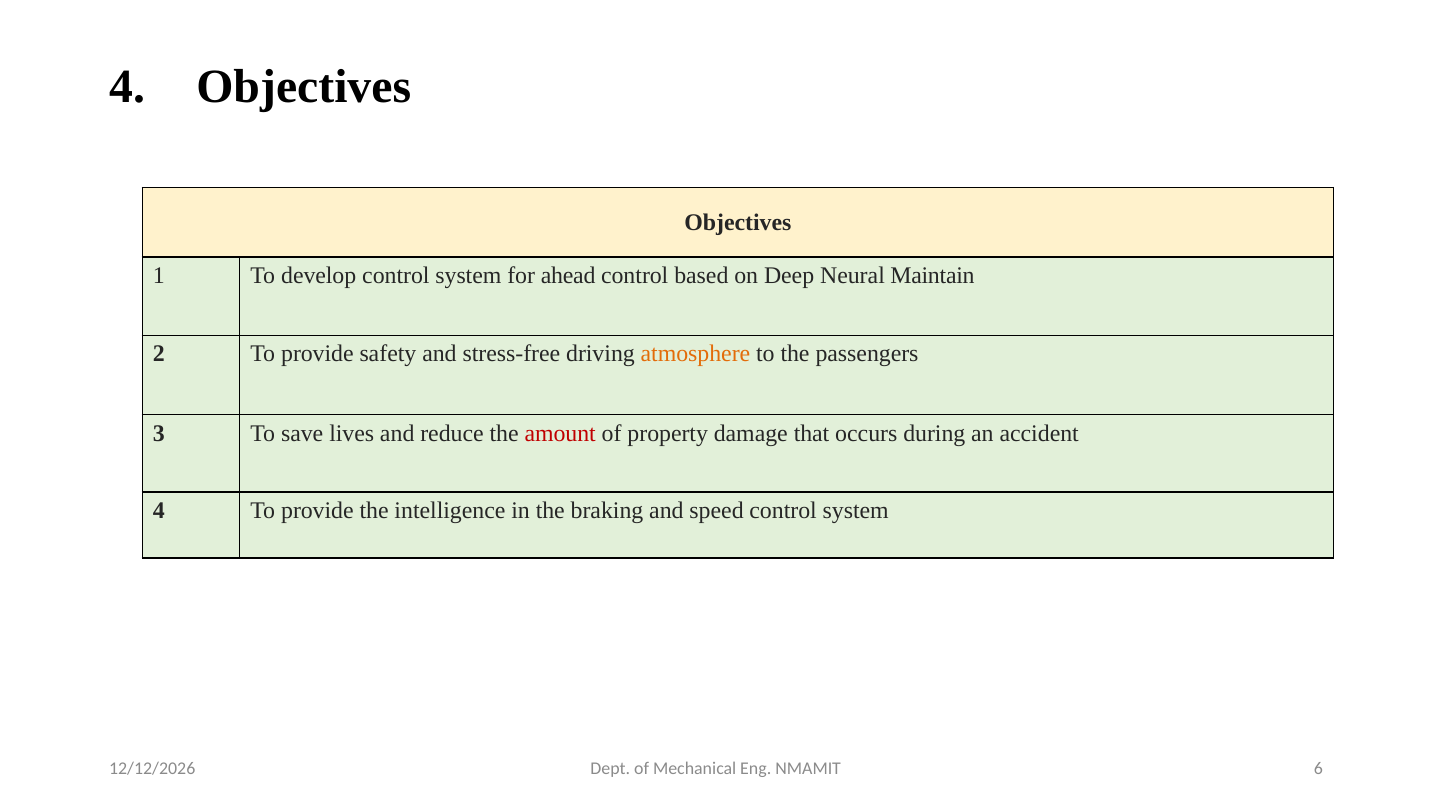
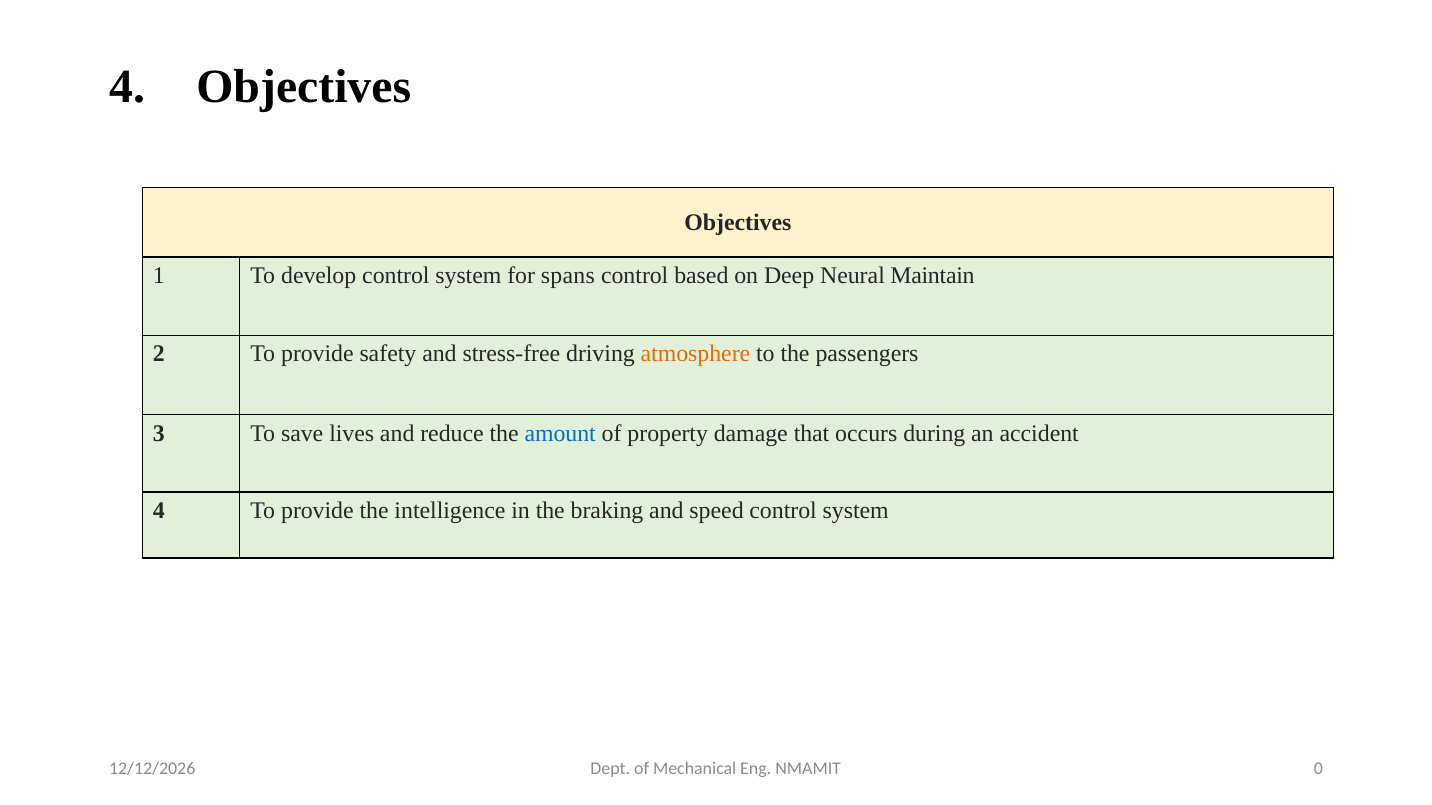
ahead: ahead -> spans
amount colour: red -> blue
6: 6 -> 0
